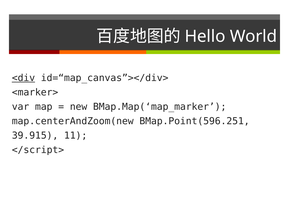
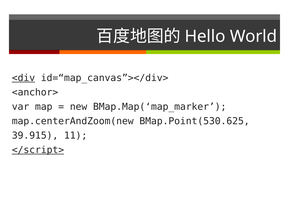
<marker>: <marker> -> <anchor>
BMap.Point(596.251: BMap.Point(596.251 -> BMap.Point(530.625
</script> underline: none -> present
